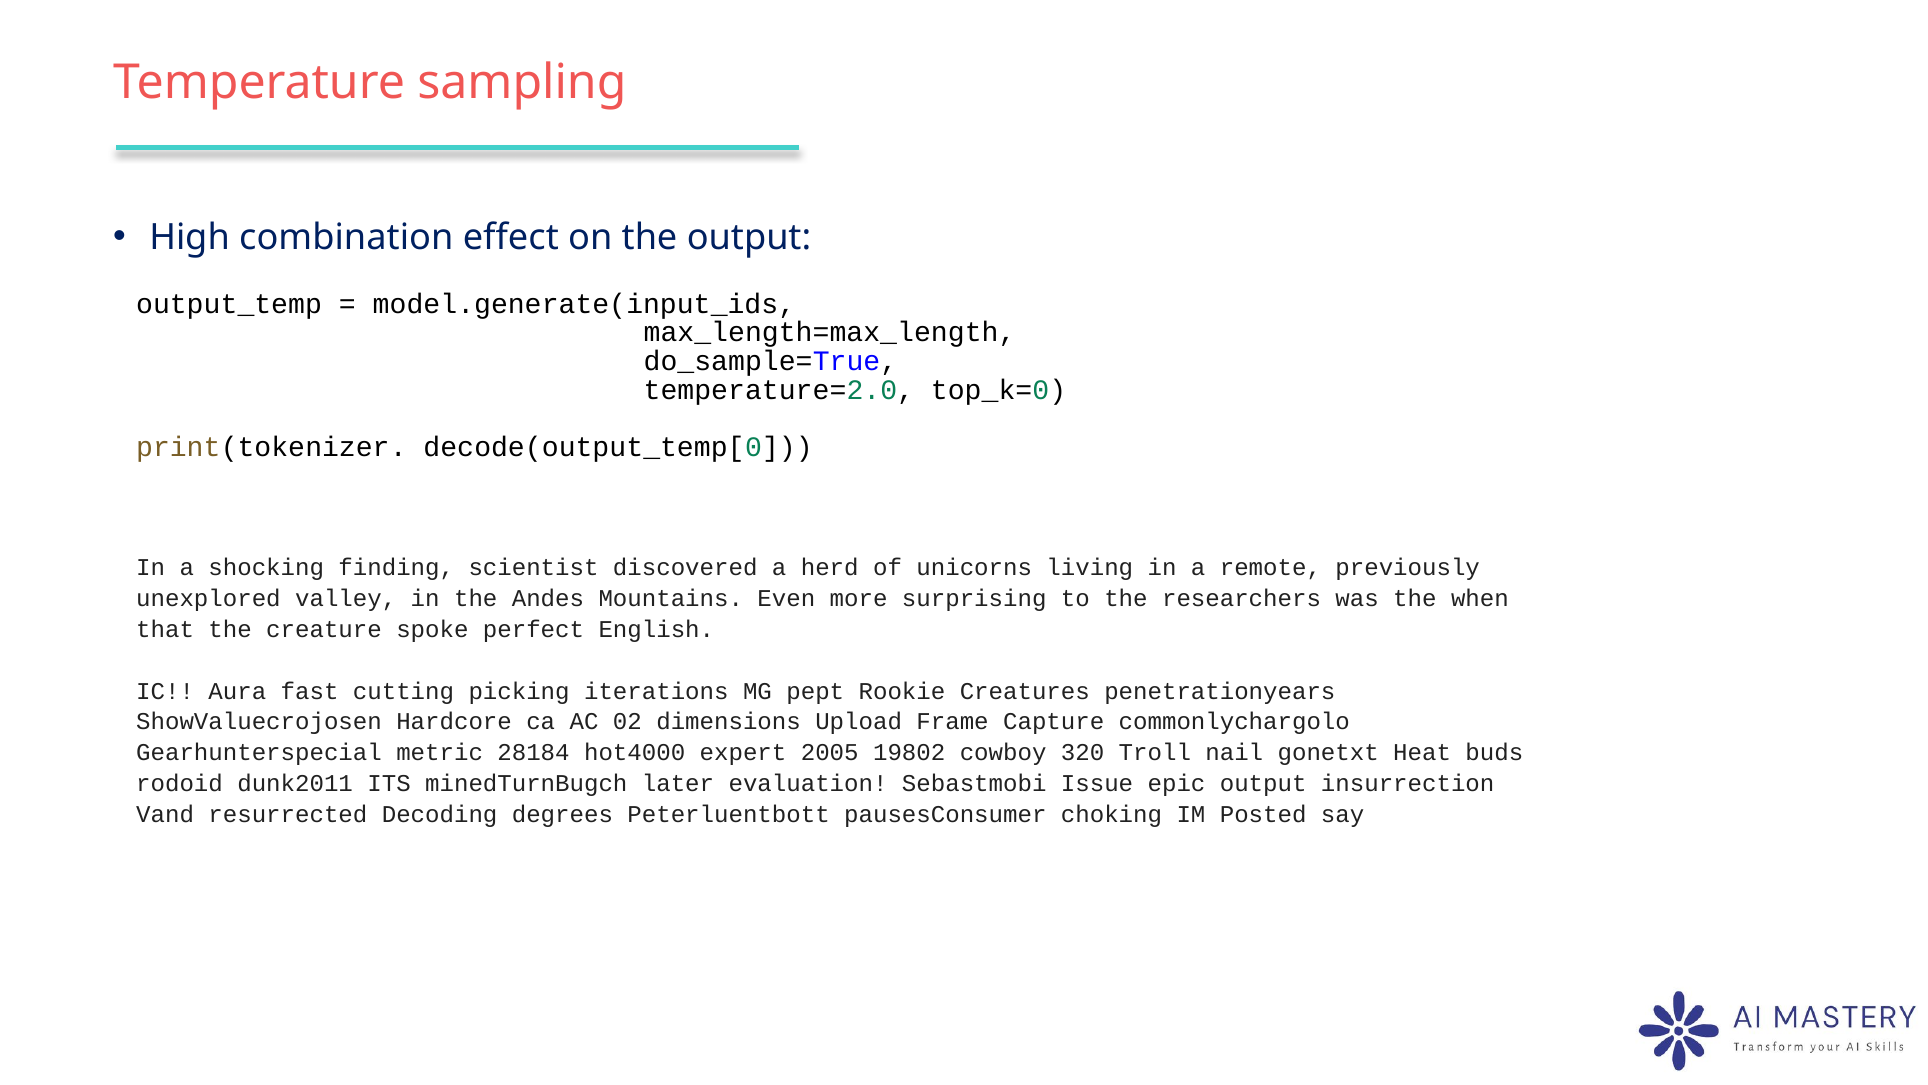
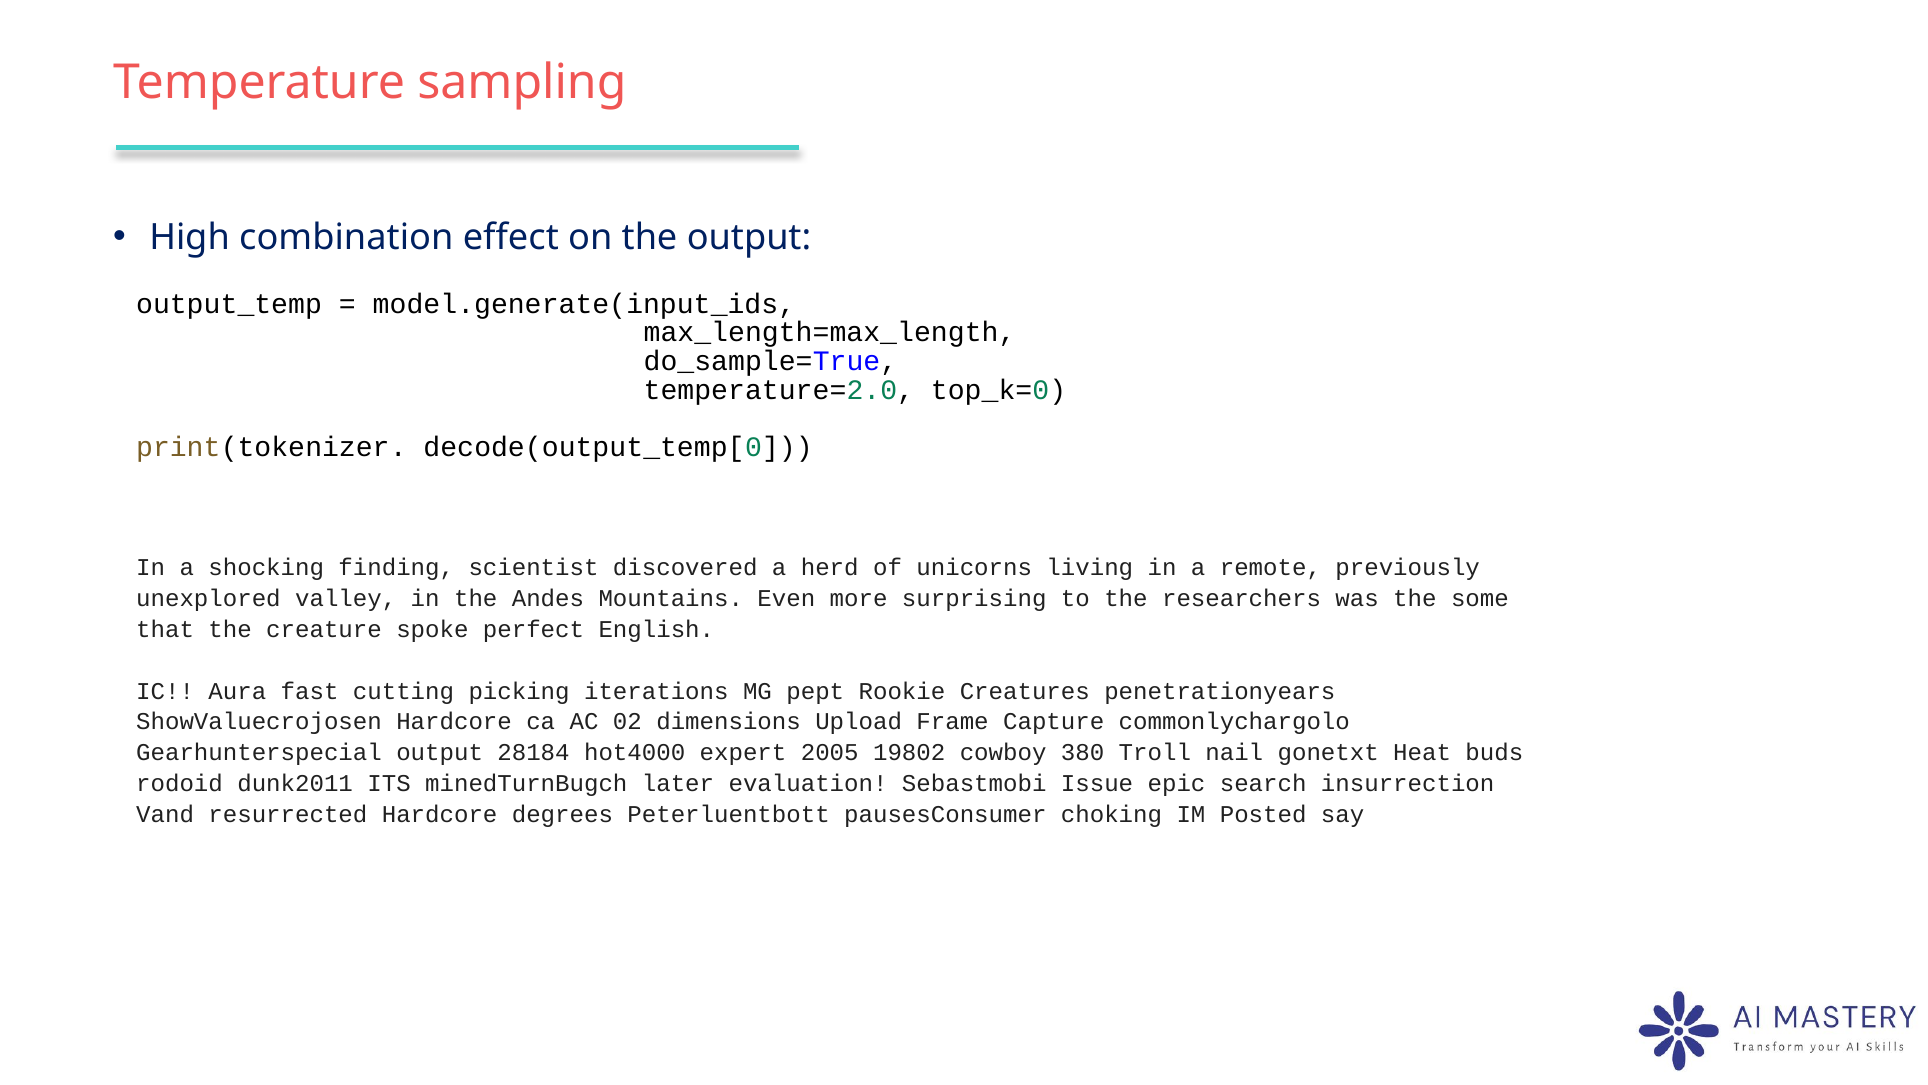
when: when -> some
Gearhunterspecial metric: metric -> output
320: 320 -> 380
epic output: output -> search
resurrected Decoding: Decoding -> Hardcore
